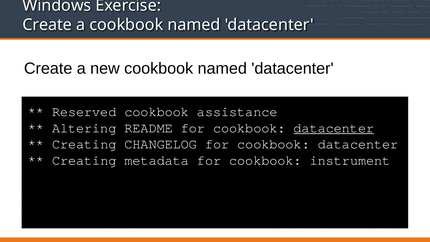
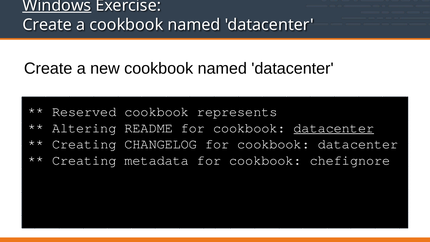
Windows underline: none -> present
assistance: assistance -> represents
instrument: instrument -> chefignore
